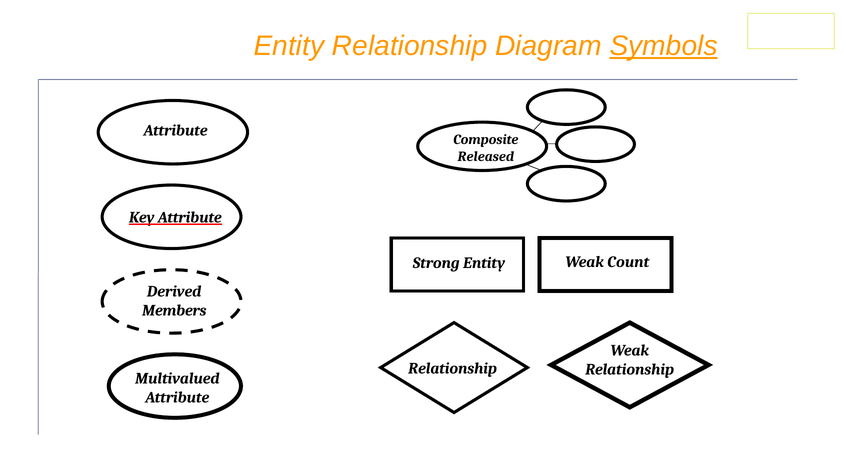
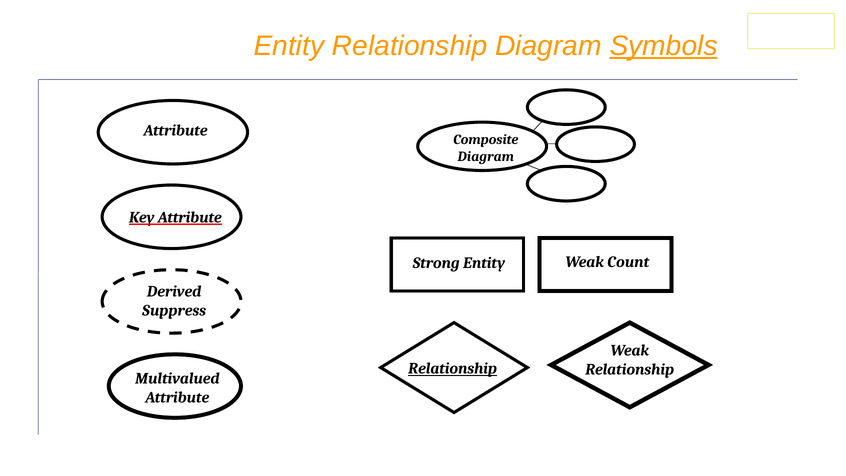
Released at (486, 156): Released -> Diagram
Members: Members -> Suppress
Relationship at (453, 368) underline: none -> present
